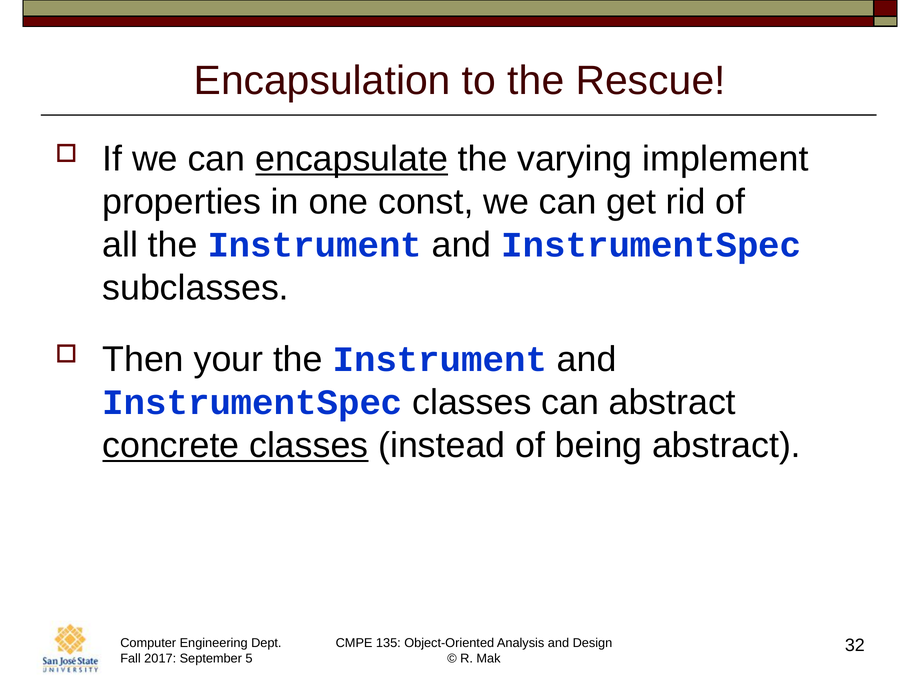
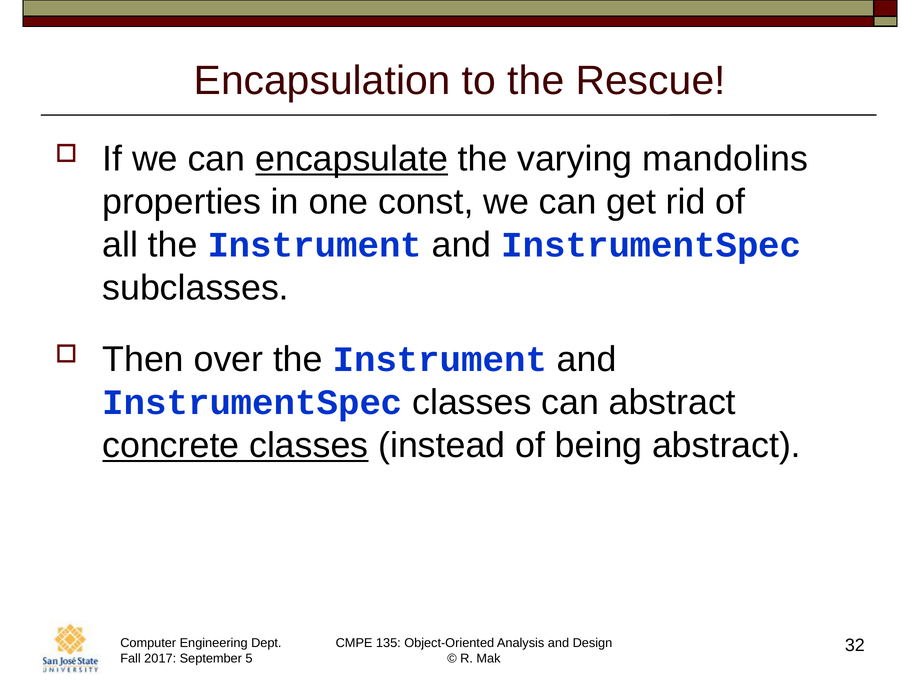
implement: implement -> mandolins
your: your -> over
